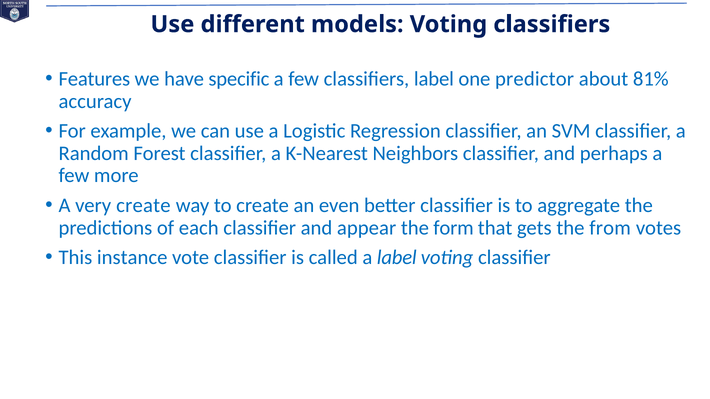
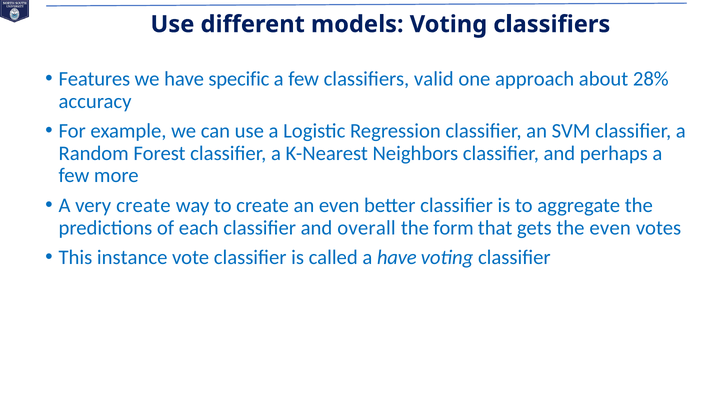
classifiers label: label -> valid
predictor: predictor -> approach
81%: 81% -> 28%
appear: appear -> overall
the from: from -> even
a label: label -> have
